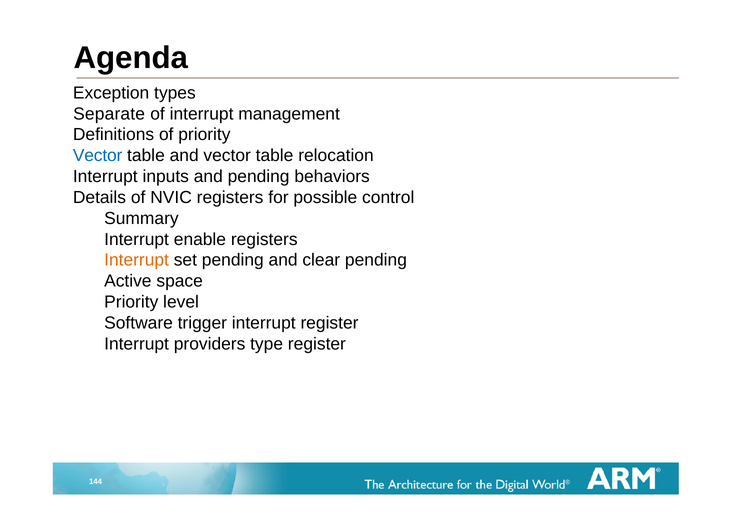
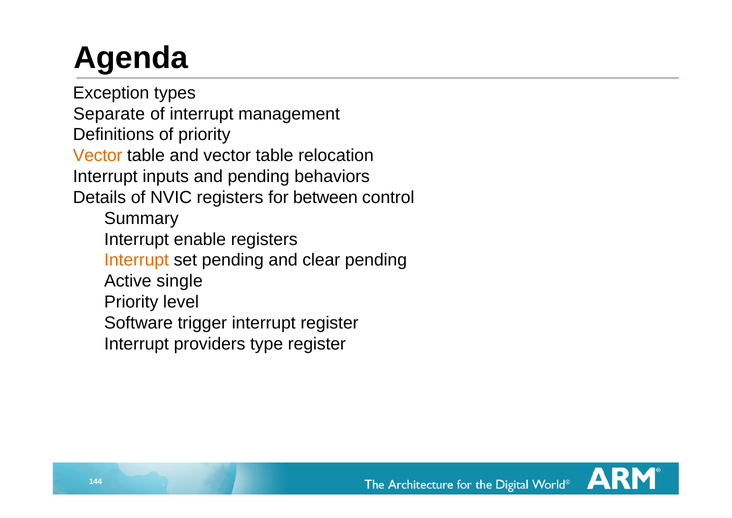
Vector at (98, 155) colour: blue -> orange
possible: possible -> between
space: space -> single
